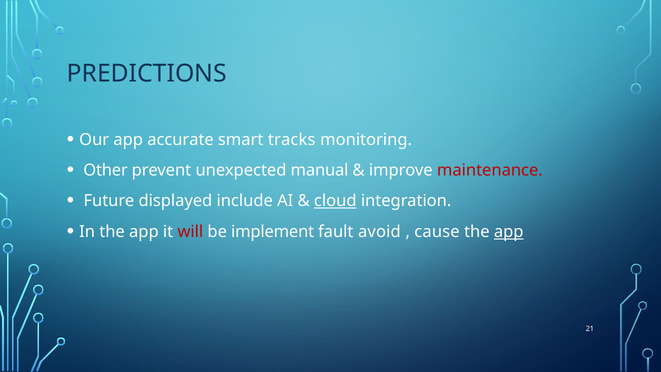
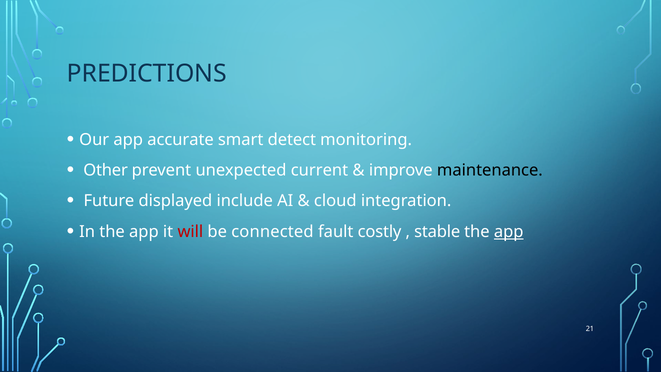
tracks: tracks -> detect
manual: manual -> current
maintenance colour: red -> black
cloud underline: present -> none
implement: implement -> connected
avoid: avoid -> costly
cause: cause -> stable
